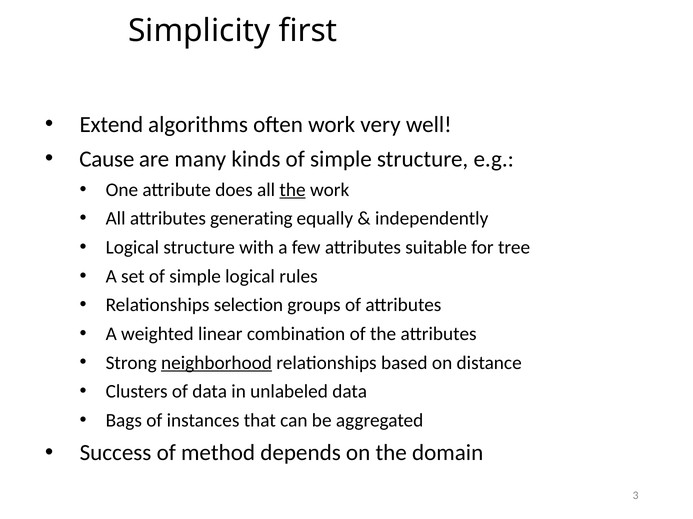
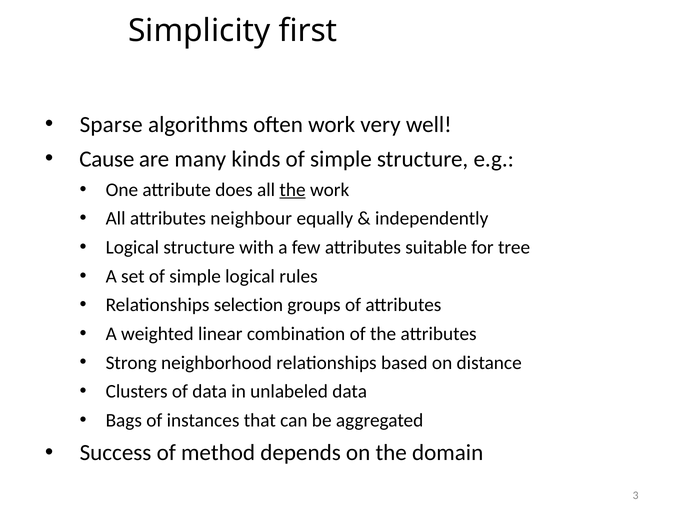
Extend: Extend -> Sparse
generating: generating -> neighbour
neighborhood underline: present -> none
